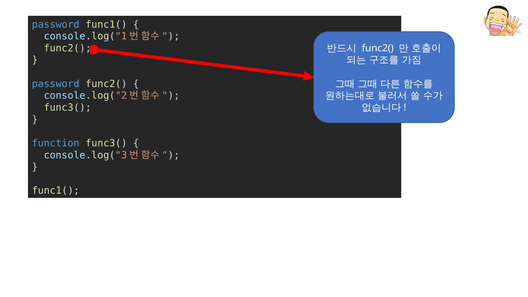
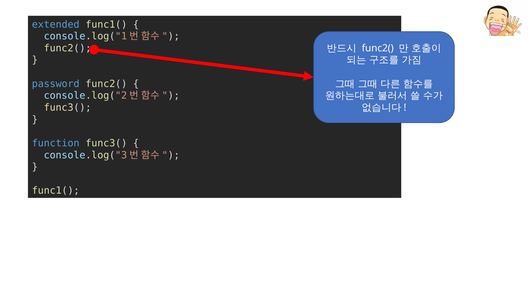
password at (56, 24): password -> extended
